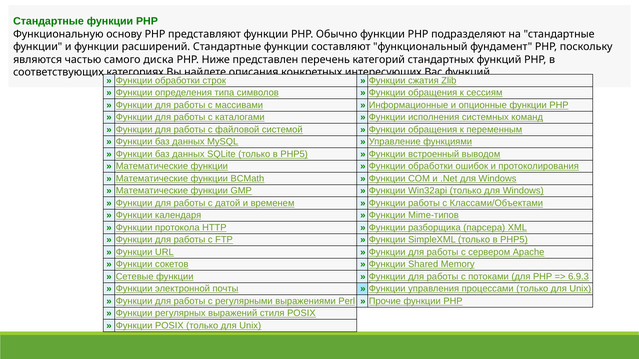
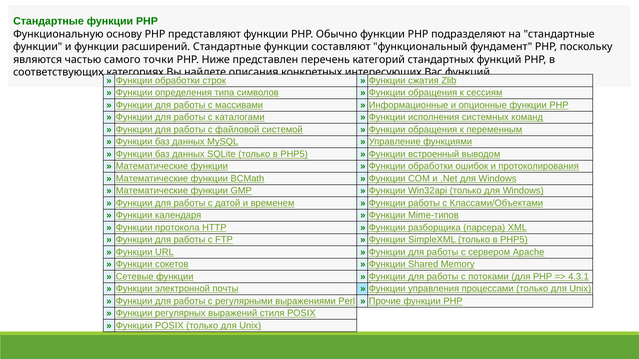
диска: диска -> точки
6.9.3: 6.9.3 -> 4.3.1
